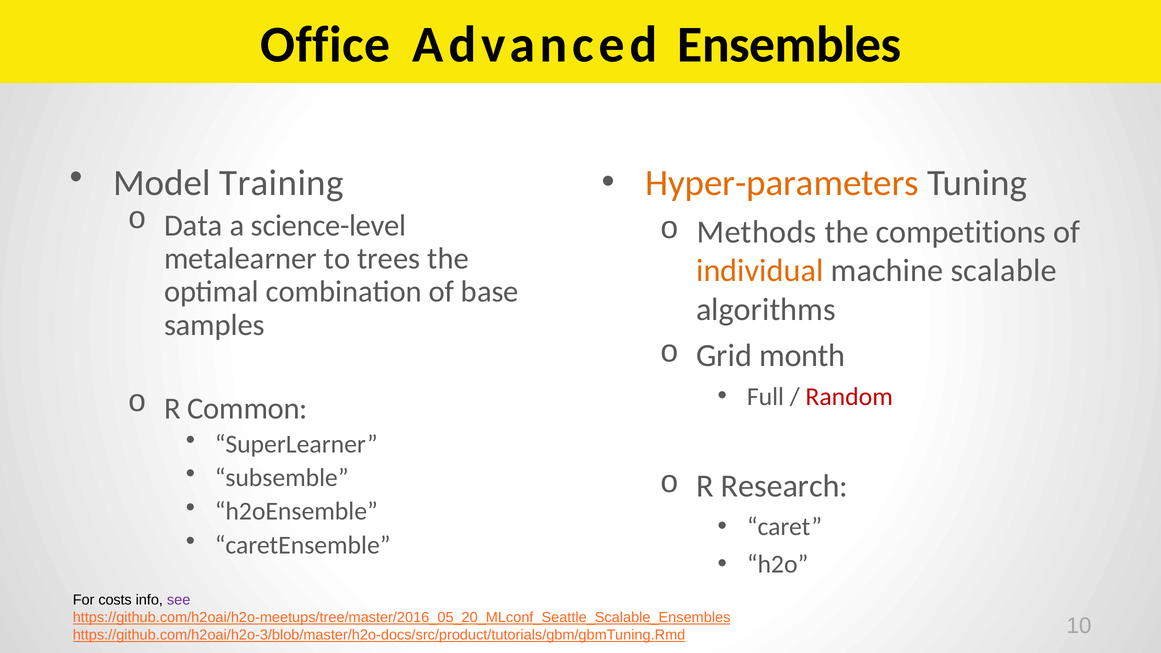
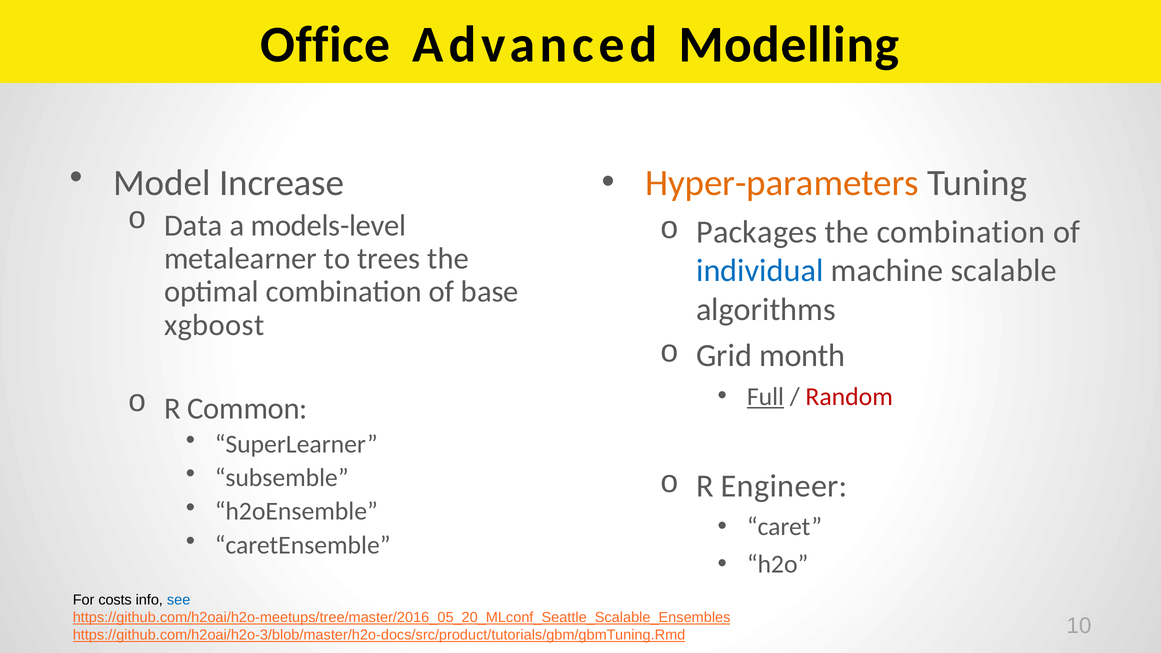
Ensembles: Ensembles -> Modelling
Training: Training -> Increase
science-level: science-level -> models-level
Methods: Methods -> Packages
the competitions: competitions -> combination
individual colour: orange -> blue
samples: samples -> xgboost
Full underline: none -> present
Research: Research -> Engineer
see colour: purple -> blue
